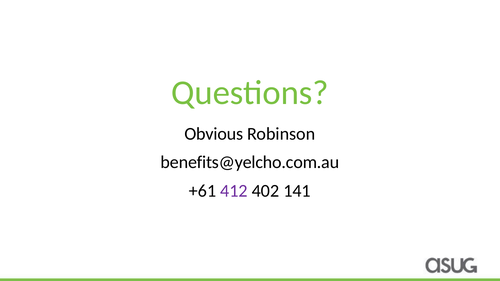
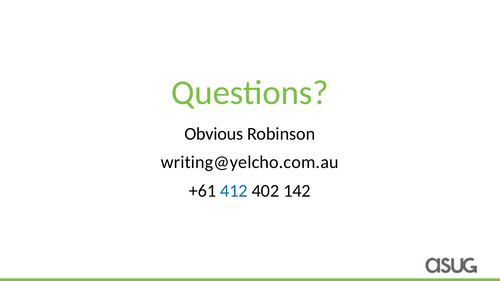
benefits@yelcho.com.au: benefits@yelcho.com.au -> writing@yelcho.com.au
412 colour: purple -> blue
141: 141 -> 142
